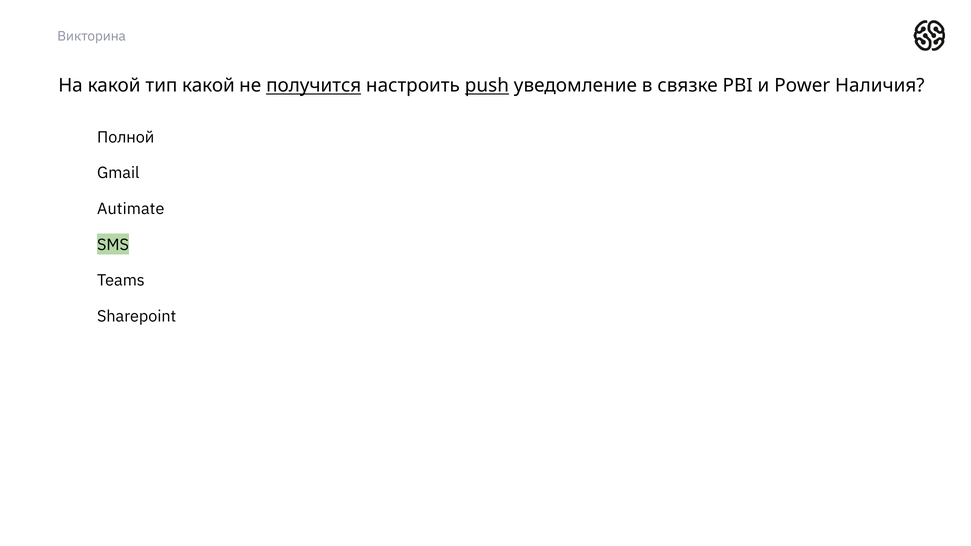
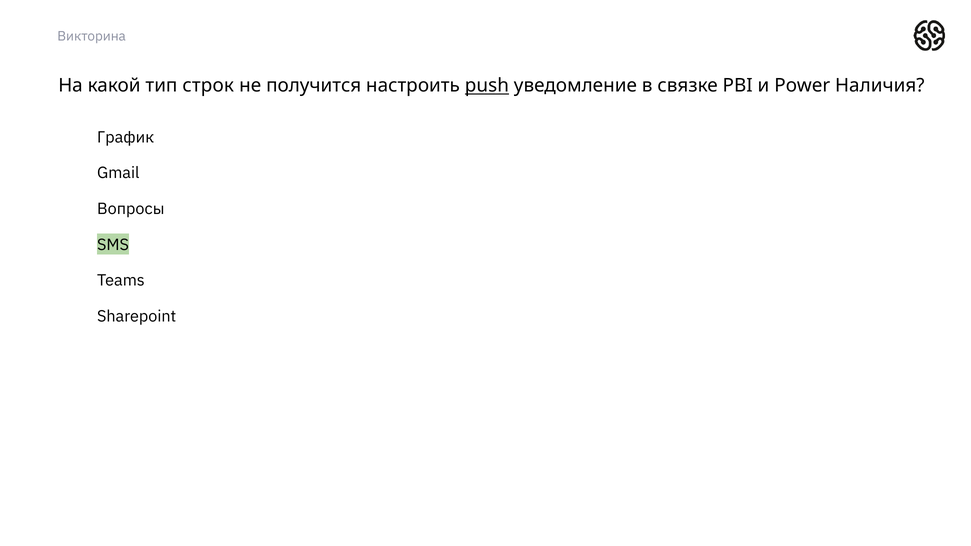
тип какой: какой -> строк
получится underline: present -> none
Полной: Полной -> График
Autimate: Autimate -> Вопросы
